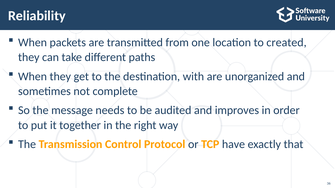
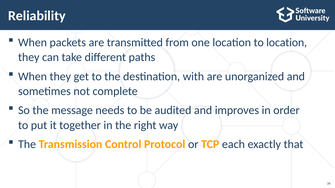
to created: created -> location
have: have -> each
